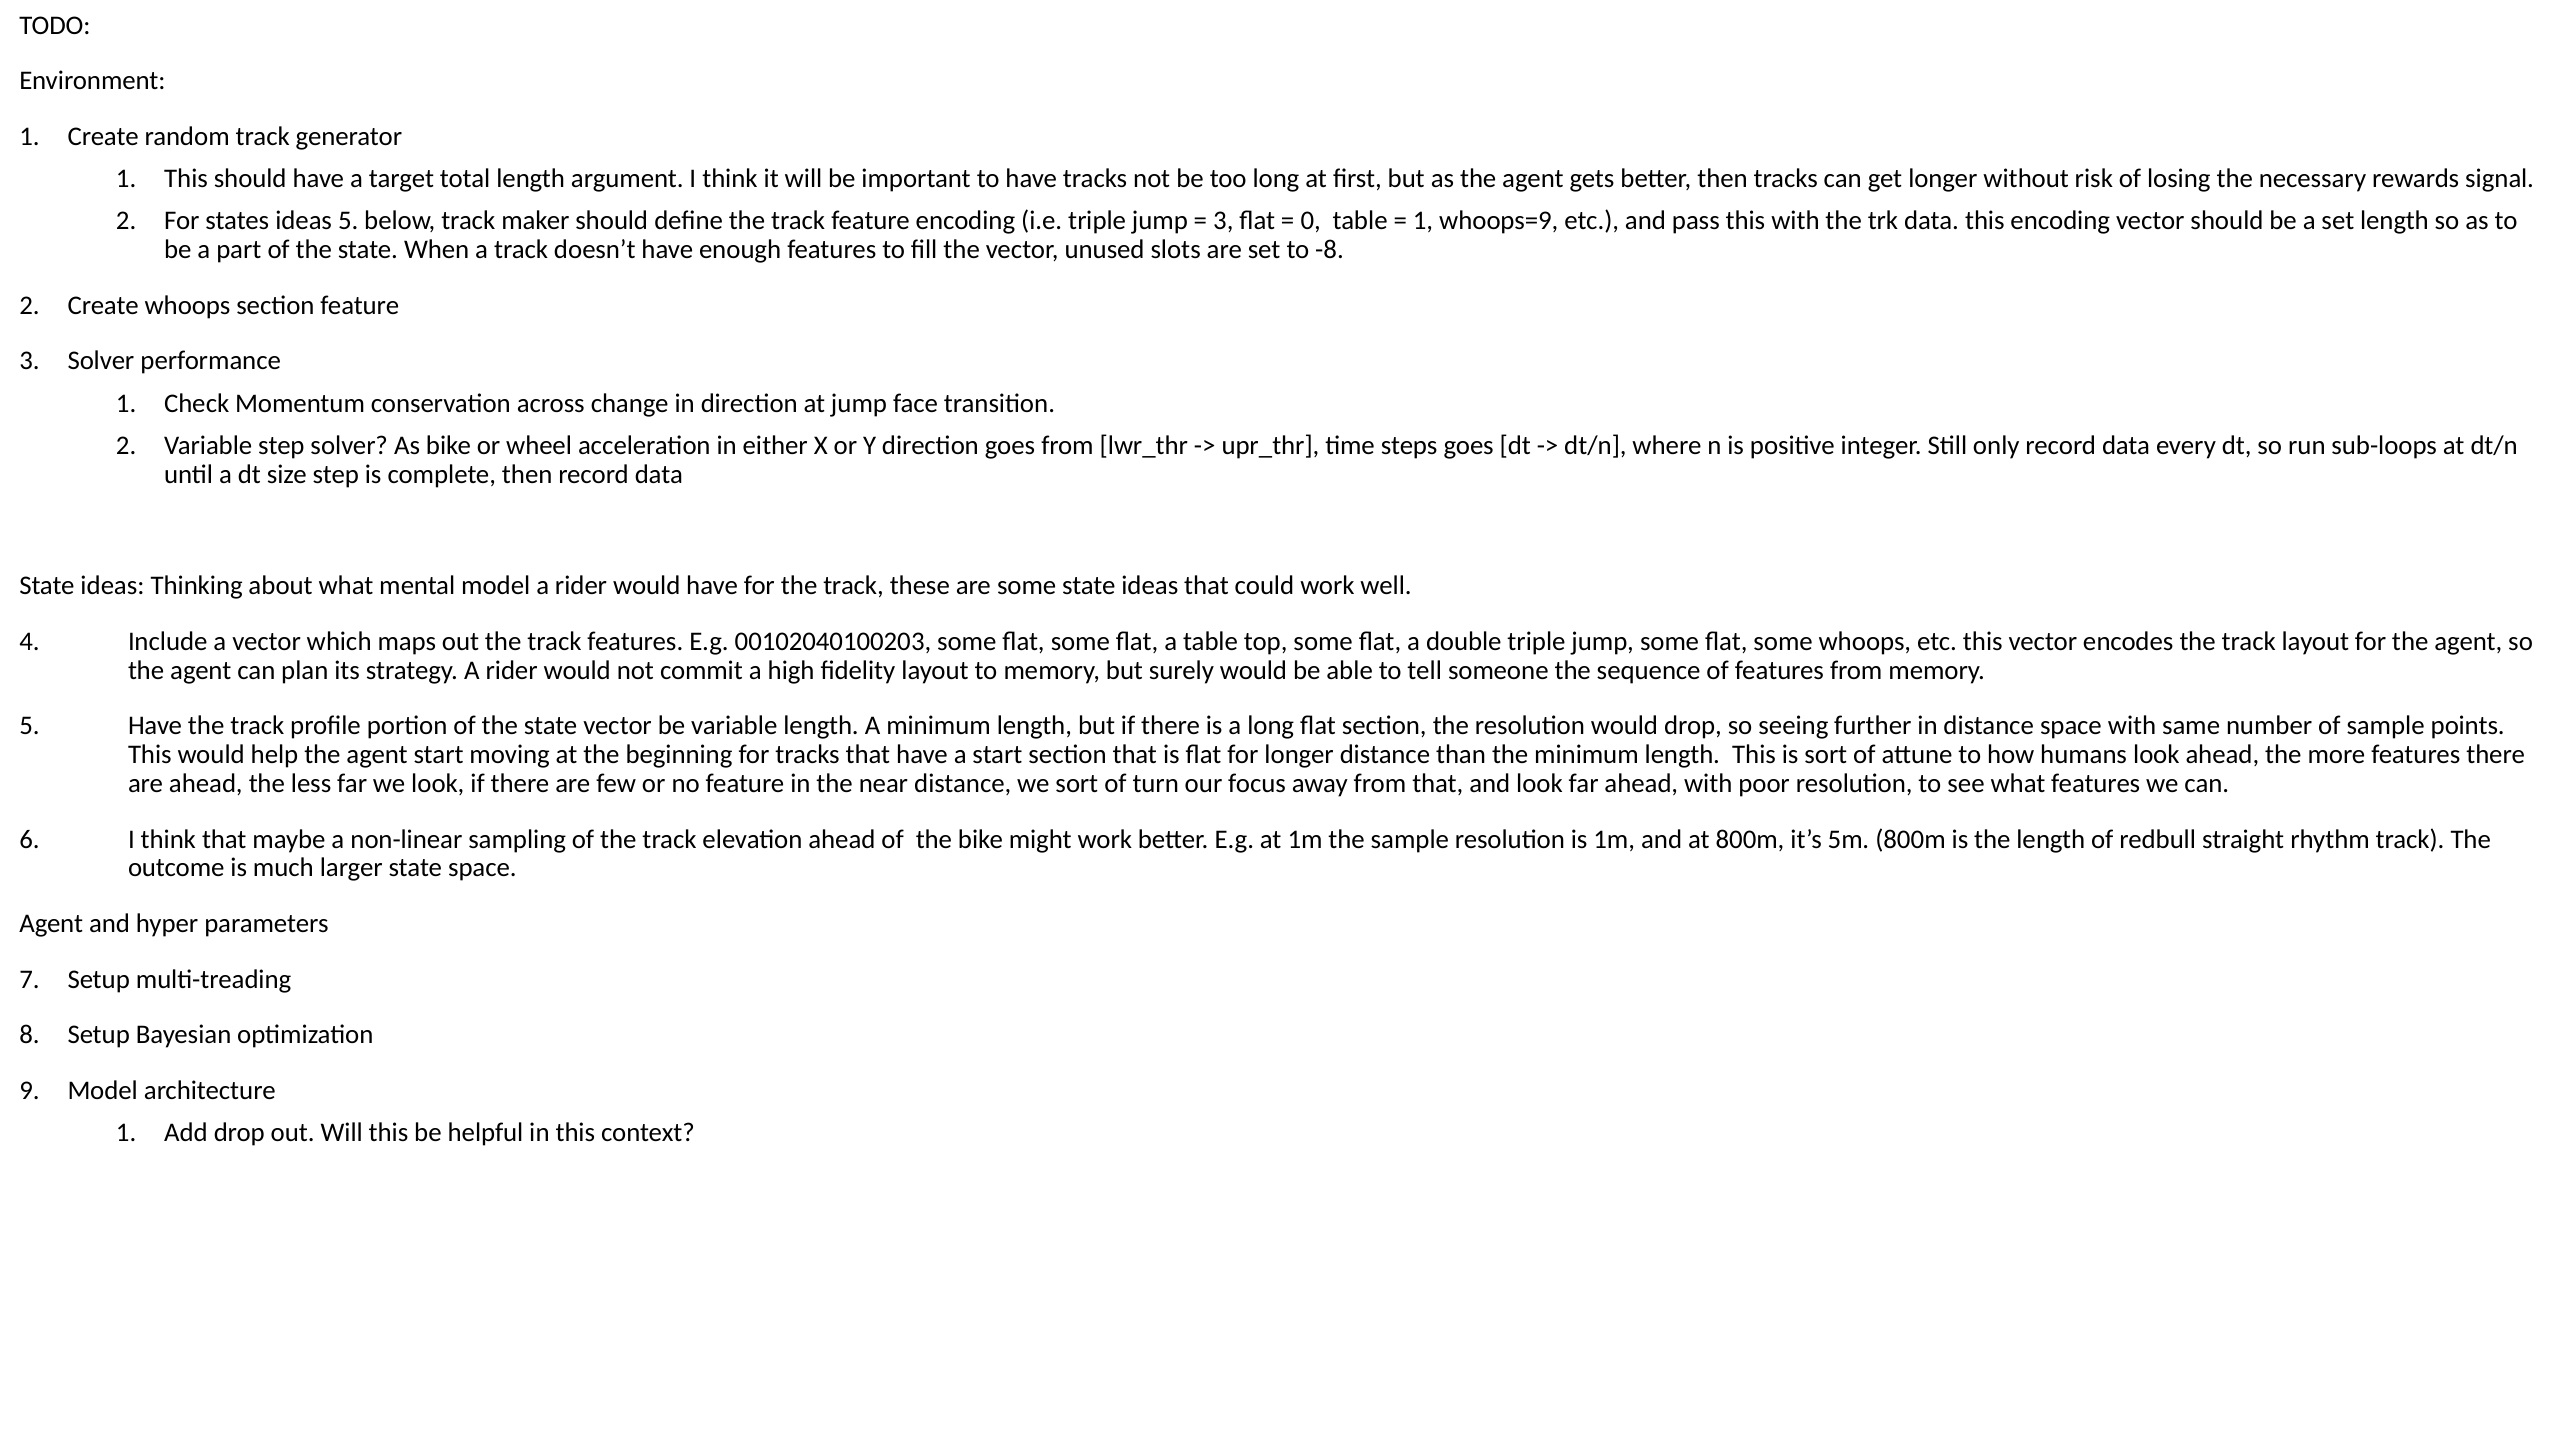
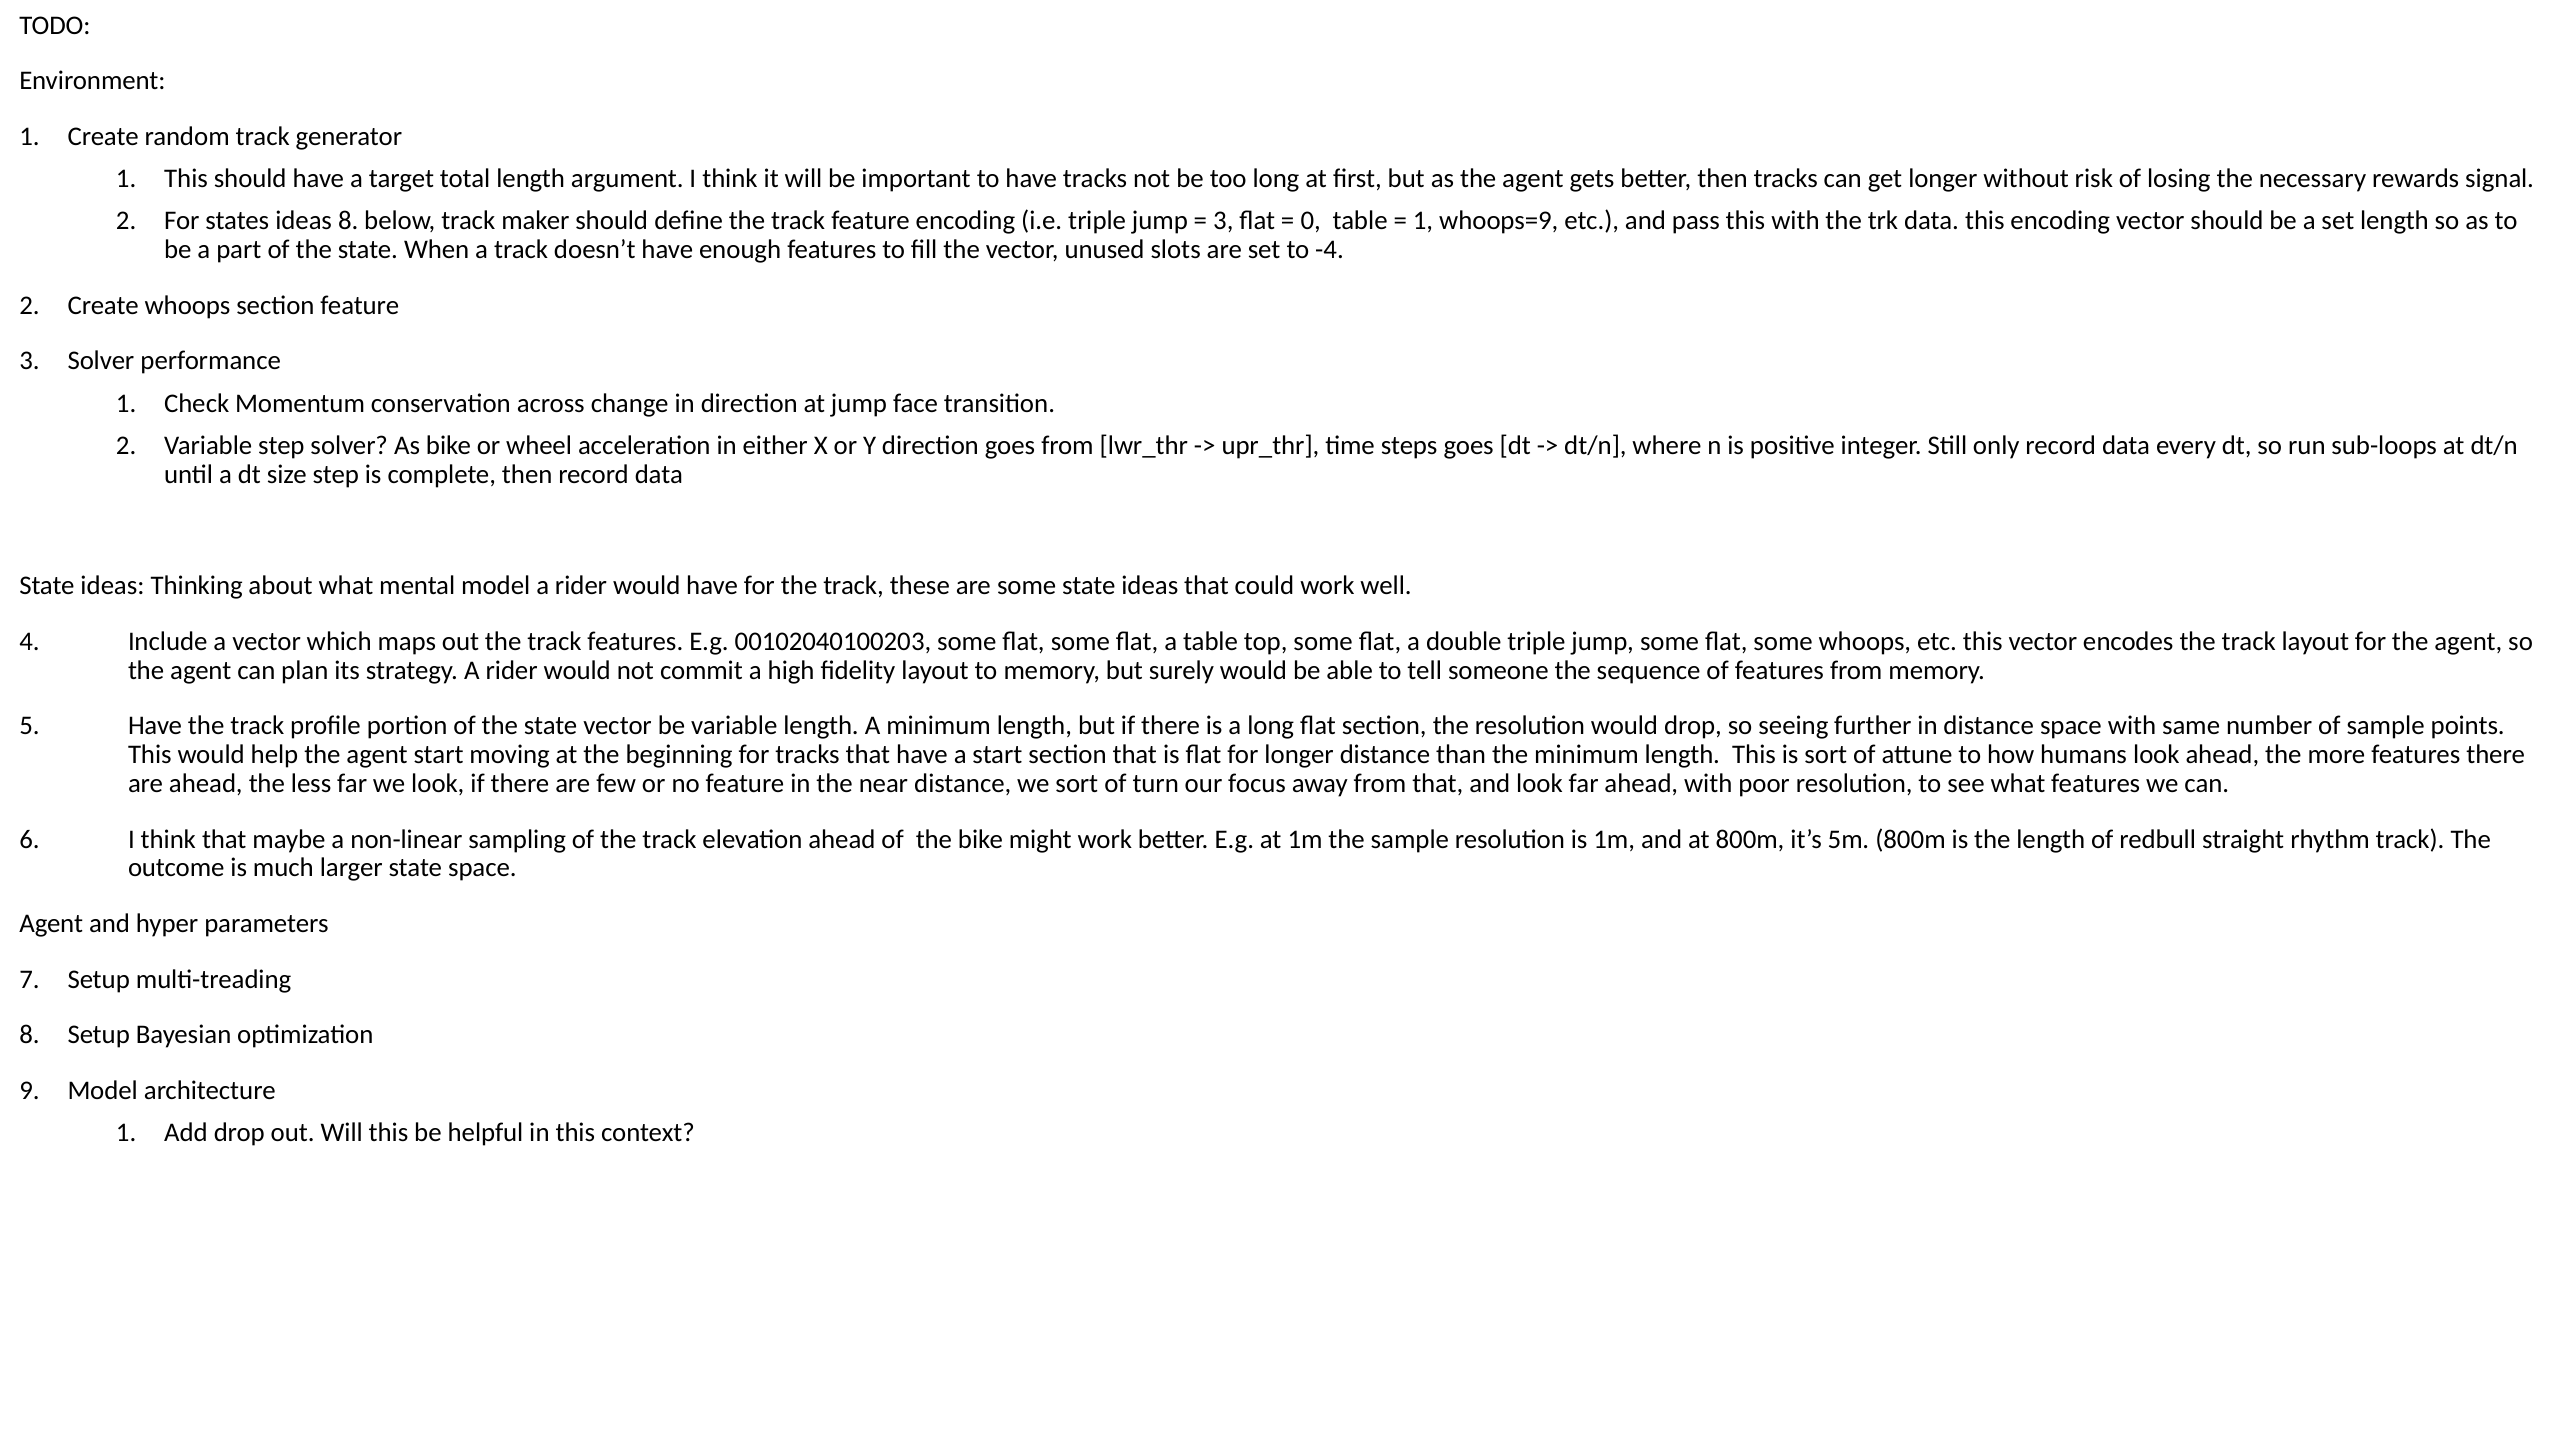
ideas 5: 5 -> 8
-8: -8 -> -4
